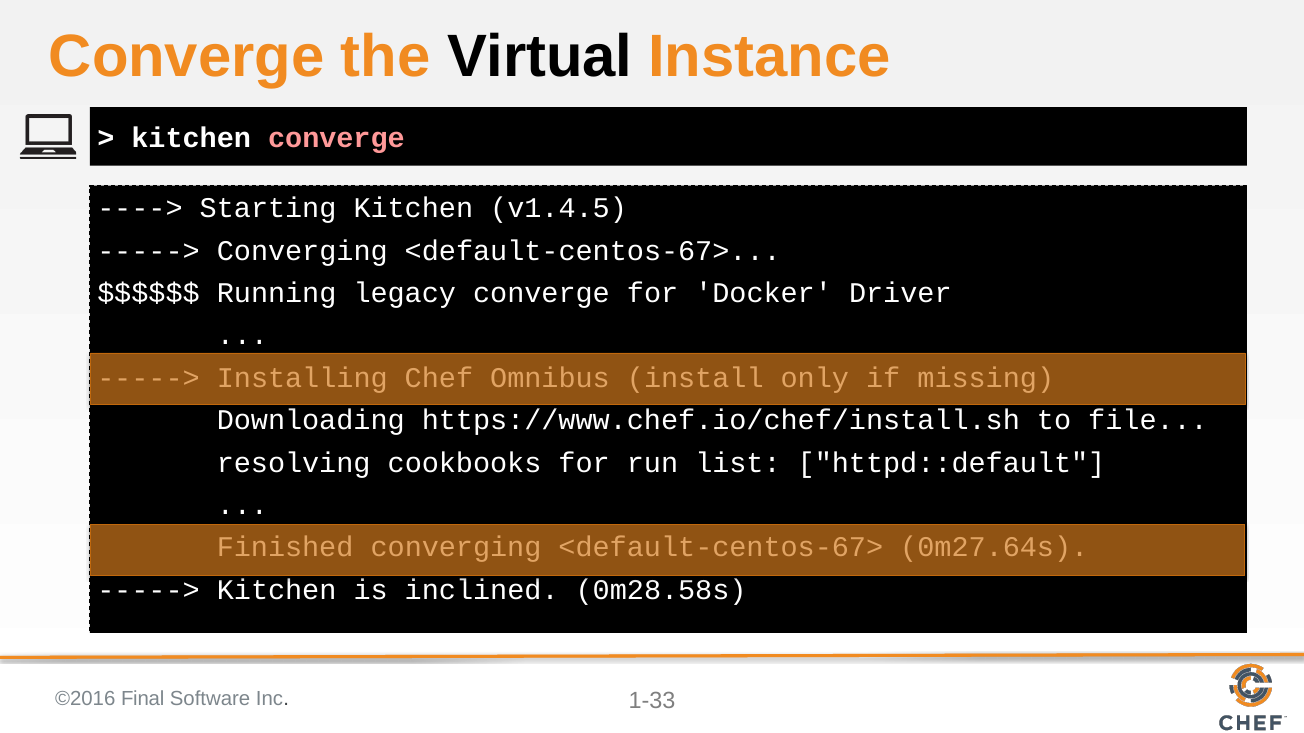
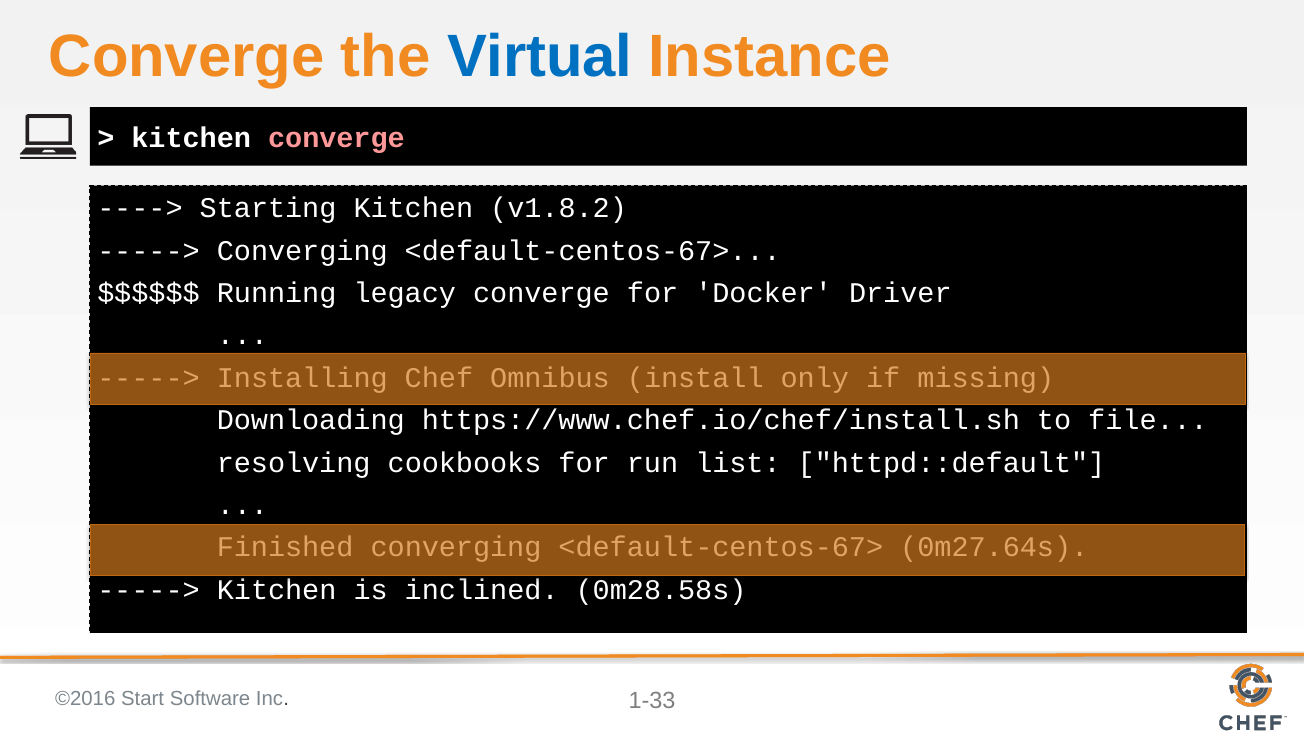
Virtual colour: black -> blue
v1.4.5: v1.4.5 -> v1.8.2
Final: Final -> Start
